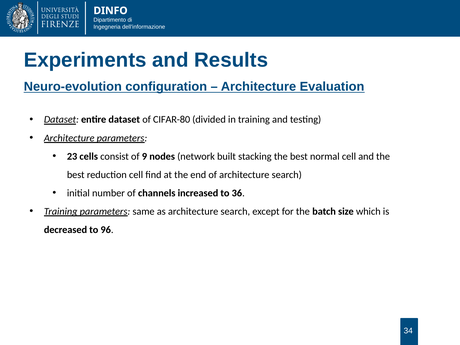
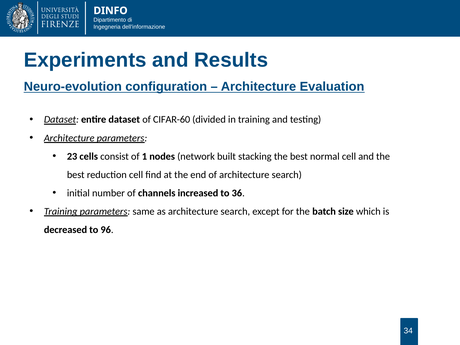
CIFAR-80: CIFAR-80 -> CIFAR-60
9: 9 -> 1
